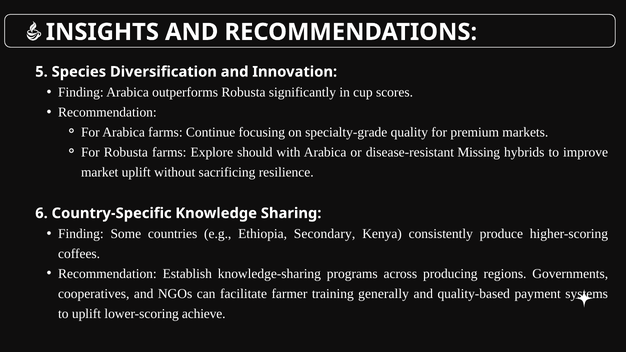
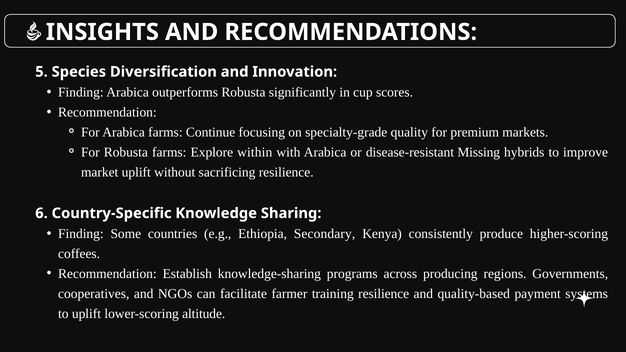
should: should -> within
training generally: generally -> resilience
achieve: achieve -> altitude
